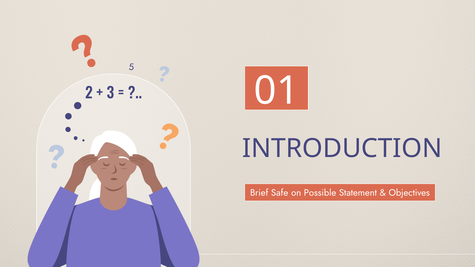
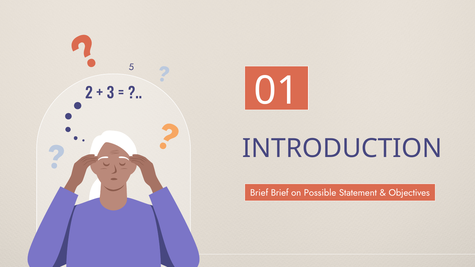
Brief Safe: Safe -> Brief
